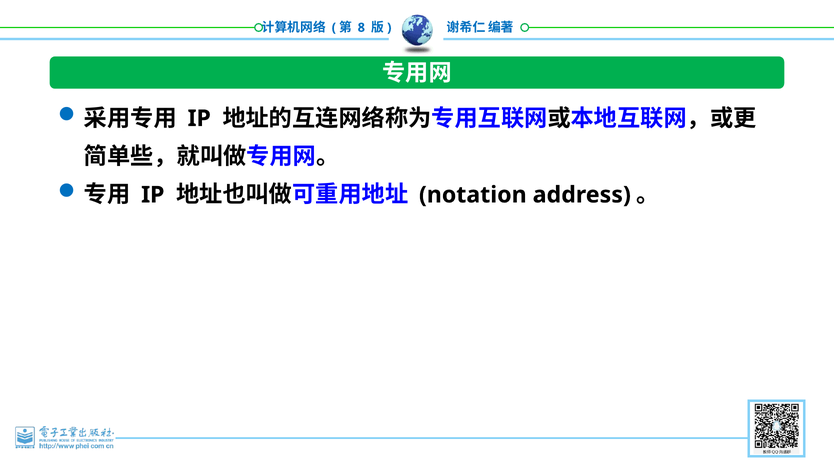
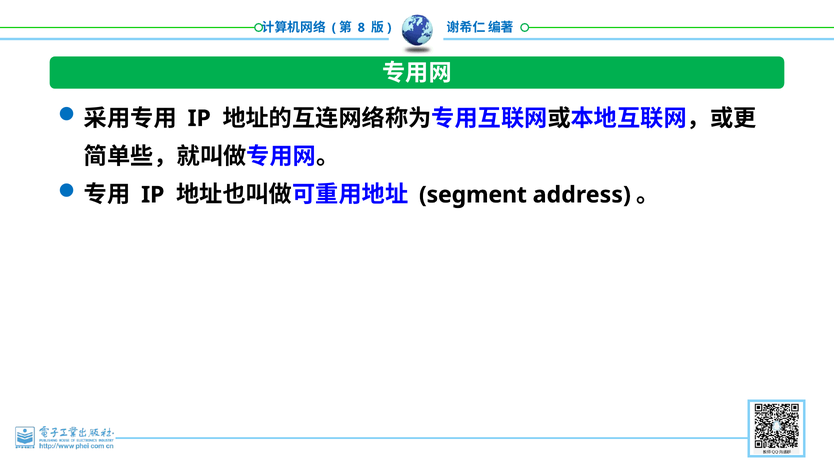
notation: notation -> segment
